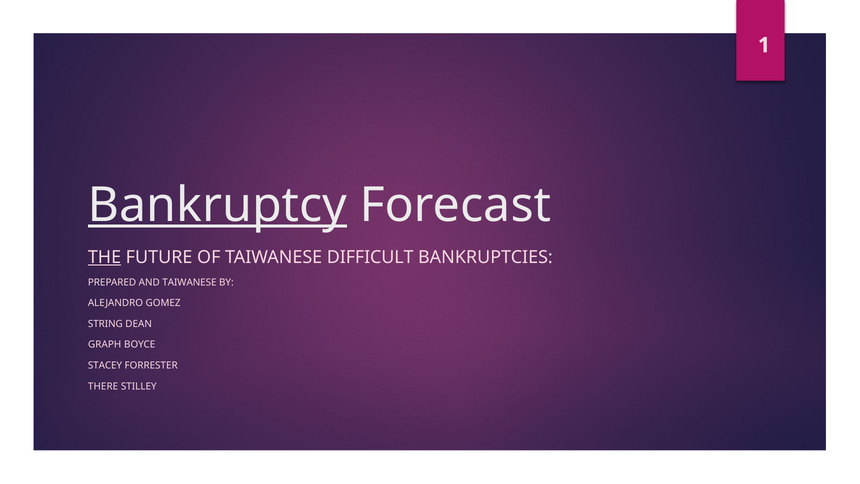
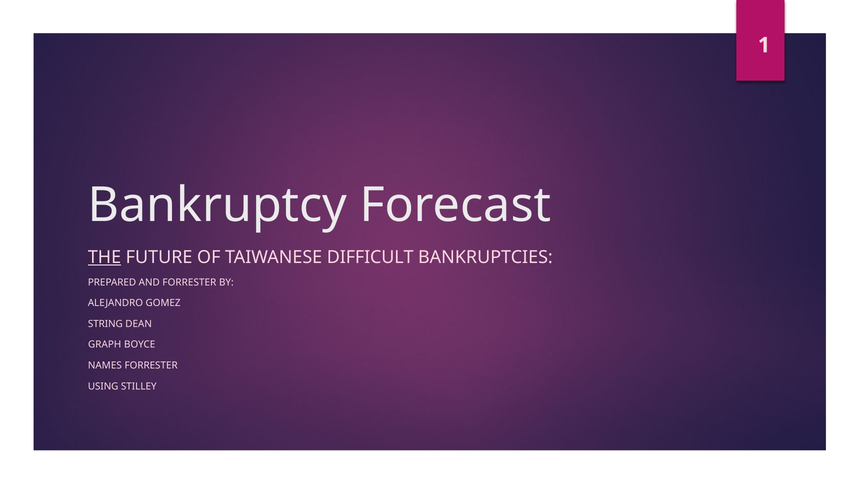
Bankruptcy underline: present -> none
AND TAIWANESE: TAIWANESE -> FORRESTER
STACEY: STACEY -> NAMES
THERE: THERE -> USING
